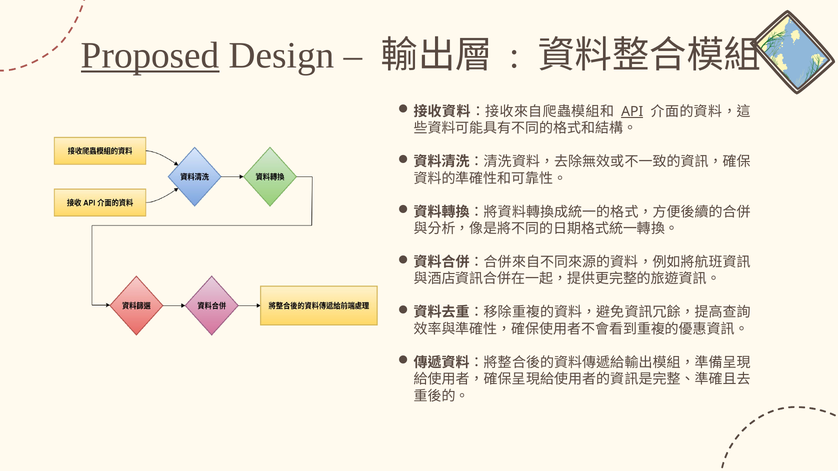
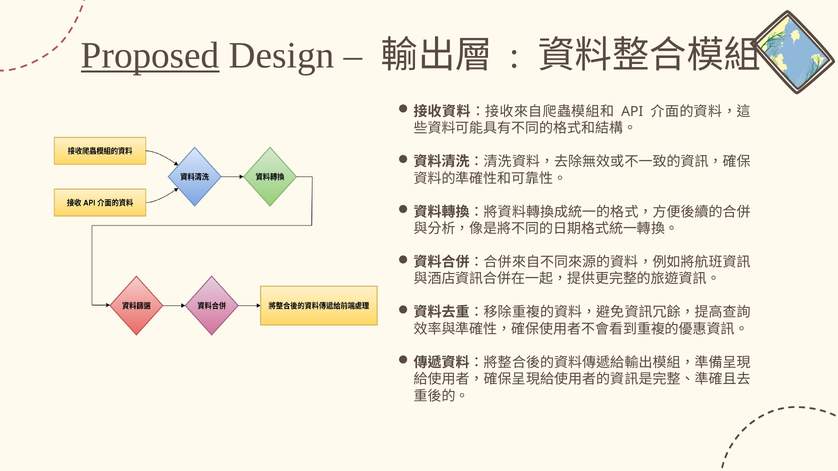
API underline: present -> none
